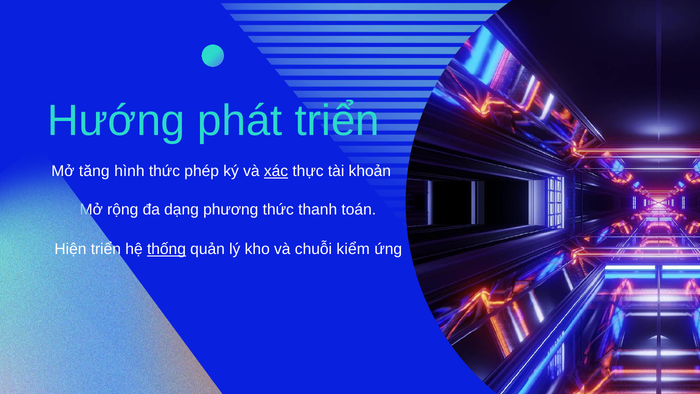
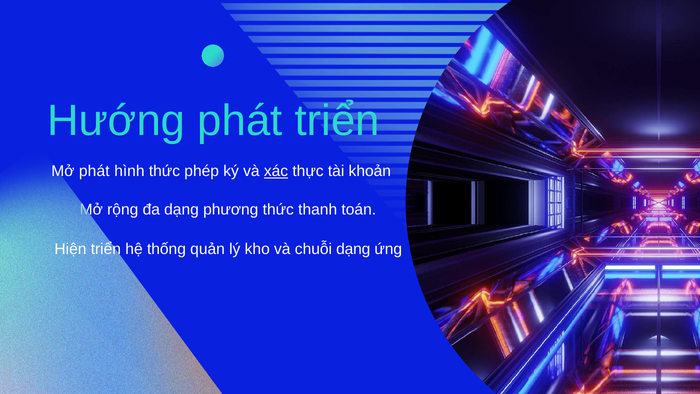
Mở tăng: tăng -> phát
thống underline: present -> none
chuỗi kiểm: kiểm -> dạng
